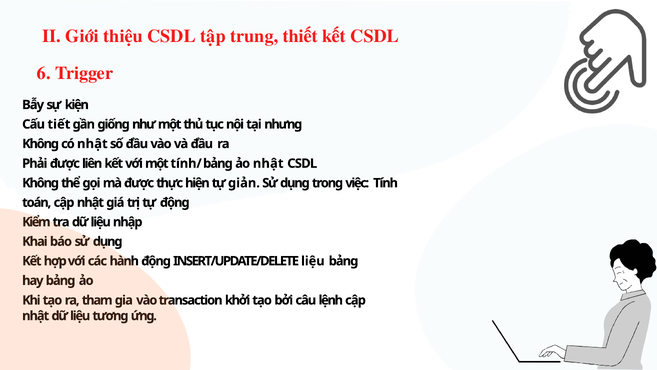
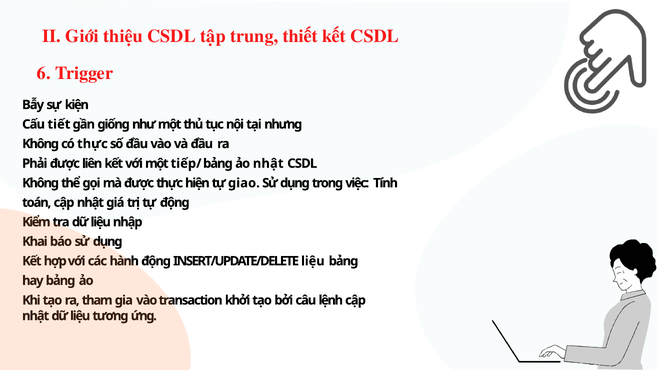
có nhật: nhật -> thực
tính/: tính/ -> tiếp/
giản: giản -> giao
